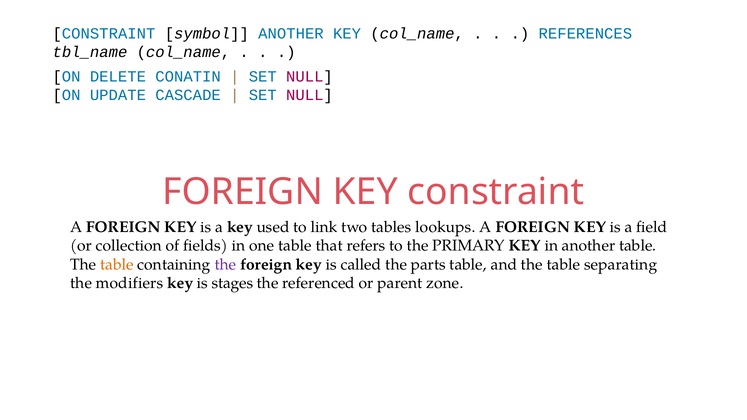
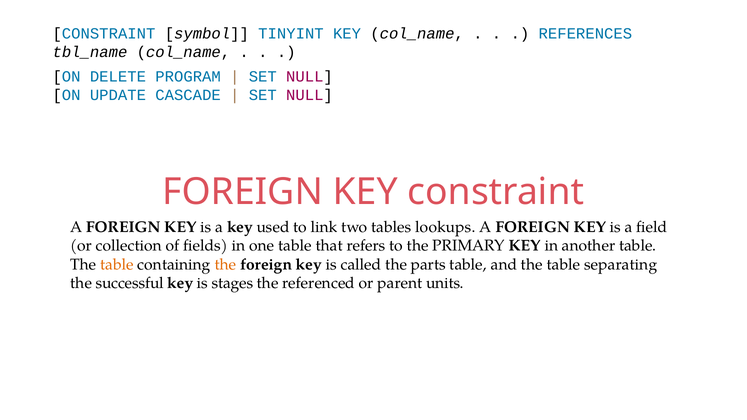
symbol ANOTHER: ANOTHER -> TINYINT
CONATIN: CONATIN -> PROGRAM
the at (225, 265) colour: purple -> orange
modifiers: modifiers -> successful
zone: zone -> units
